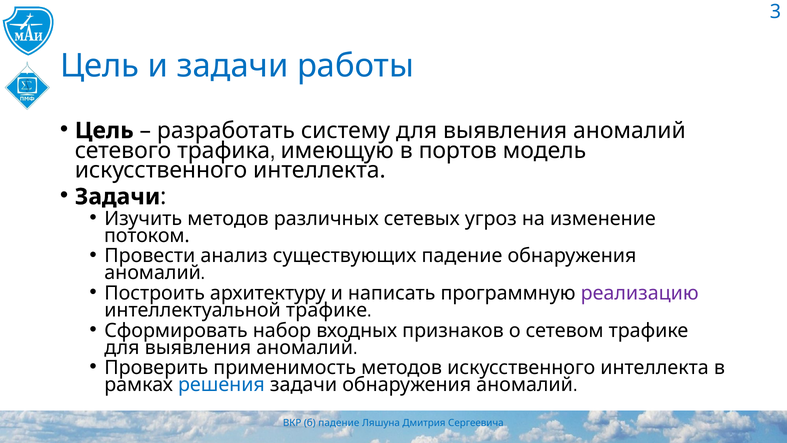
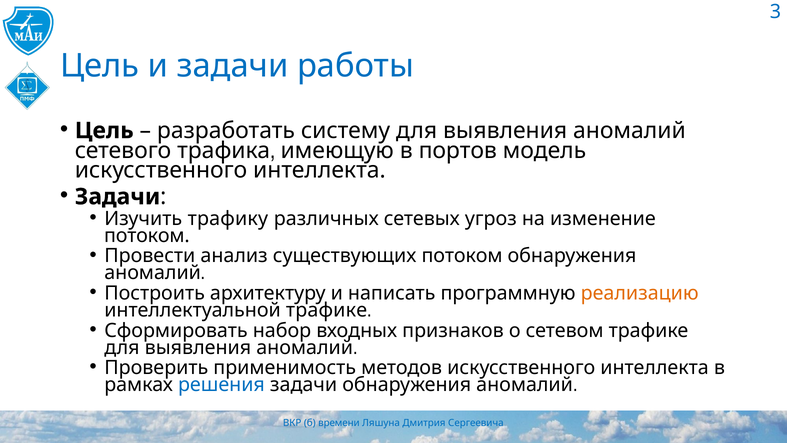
Изучить методов: методов -> трафику
существующих падение: падение -> потоком
реализацию colour: purple -> orange
б падение: падение -> времени
